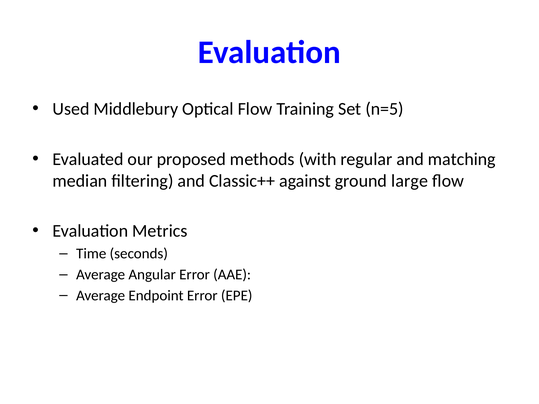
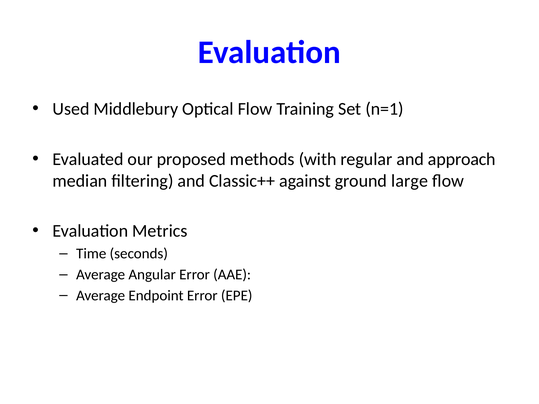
n=5: n=5 -> n=1
matching: matching -> approach
